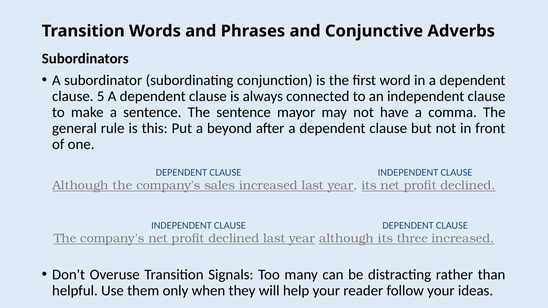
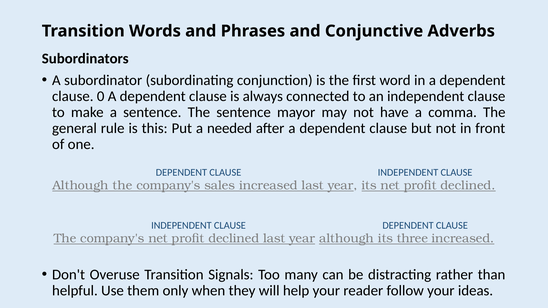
5: 5 -> 0
beyond: beyond -> needed
